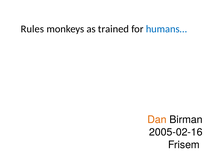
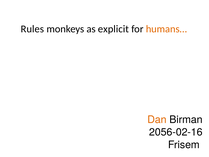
trained: trained -> explicit
humans… colour: blue -> orange
2005-02-16: 2005-02-16 -> 2056-02-16
